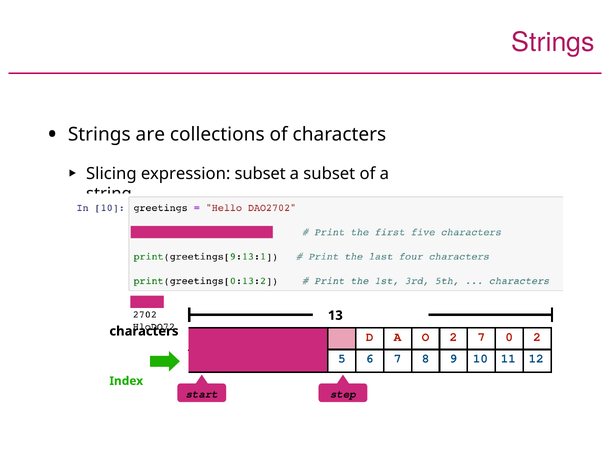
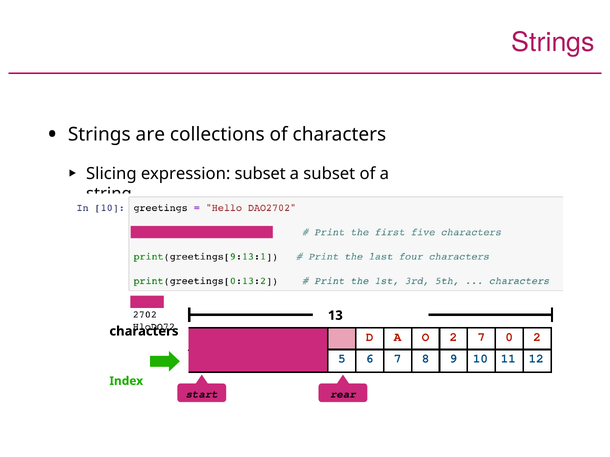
step: step -> rear
